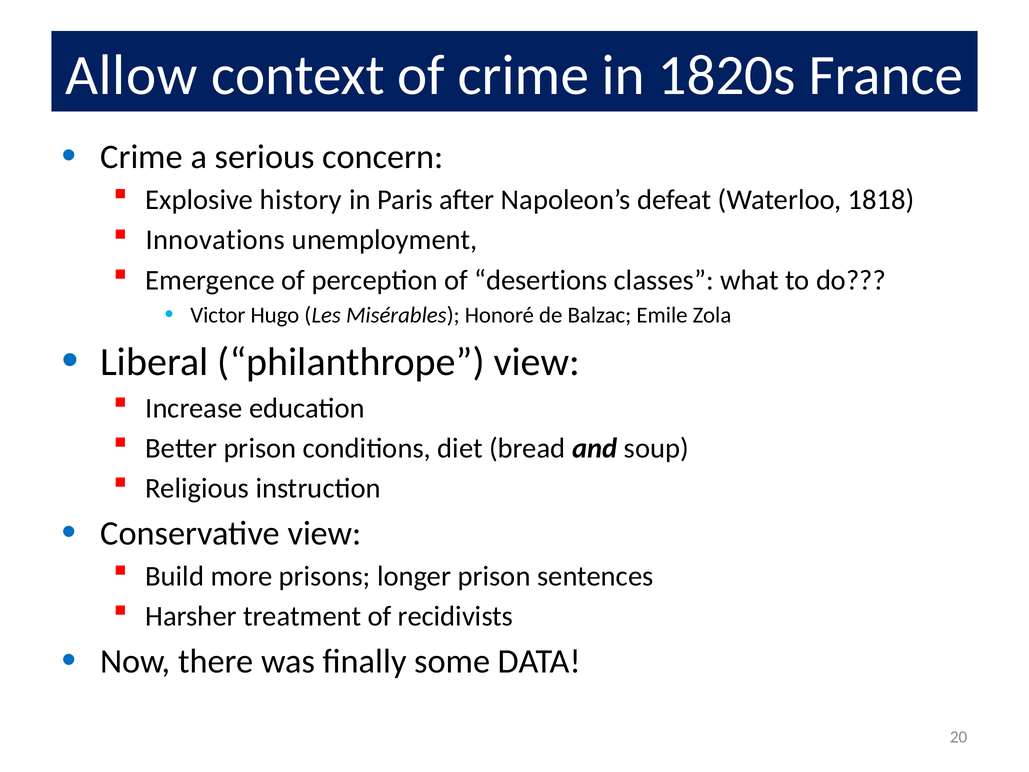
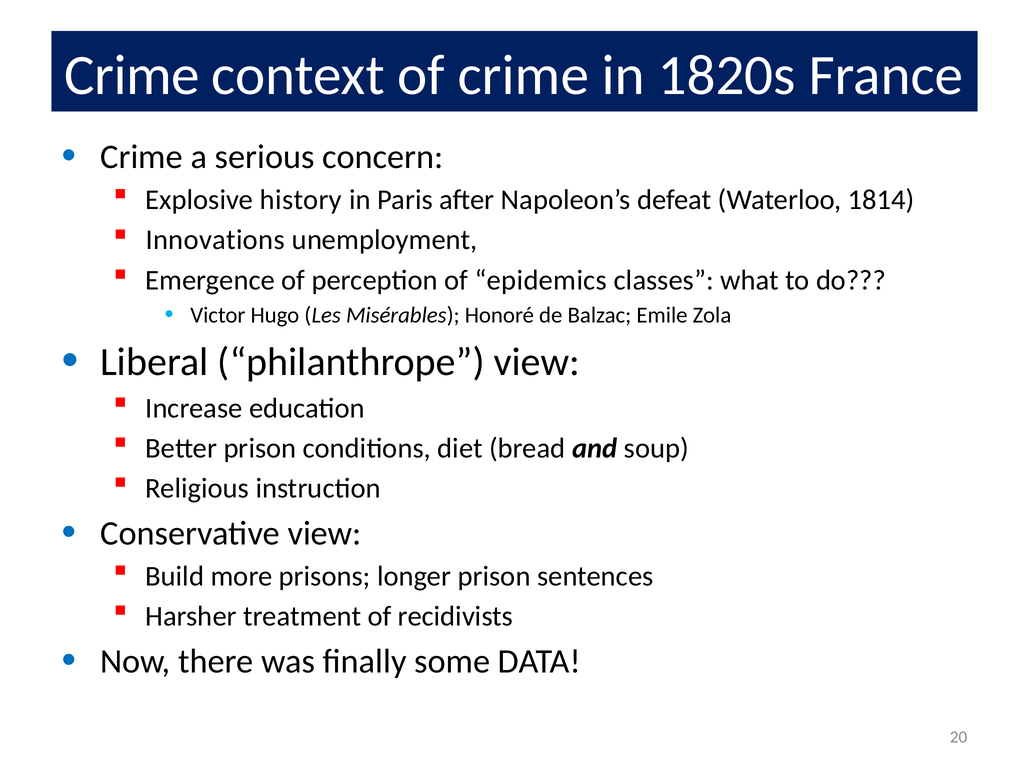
Allow at (131, 75): Allow -> Crime
1818: 1818 -> 1814
desertions: desertions -> epidemics
